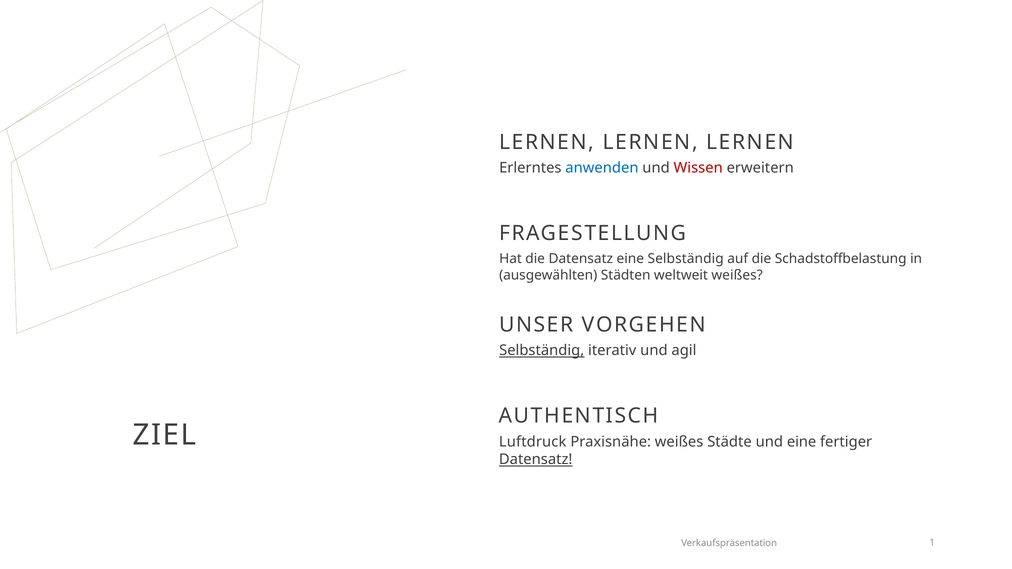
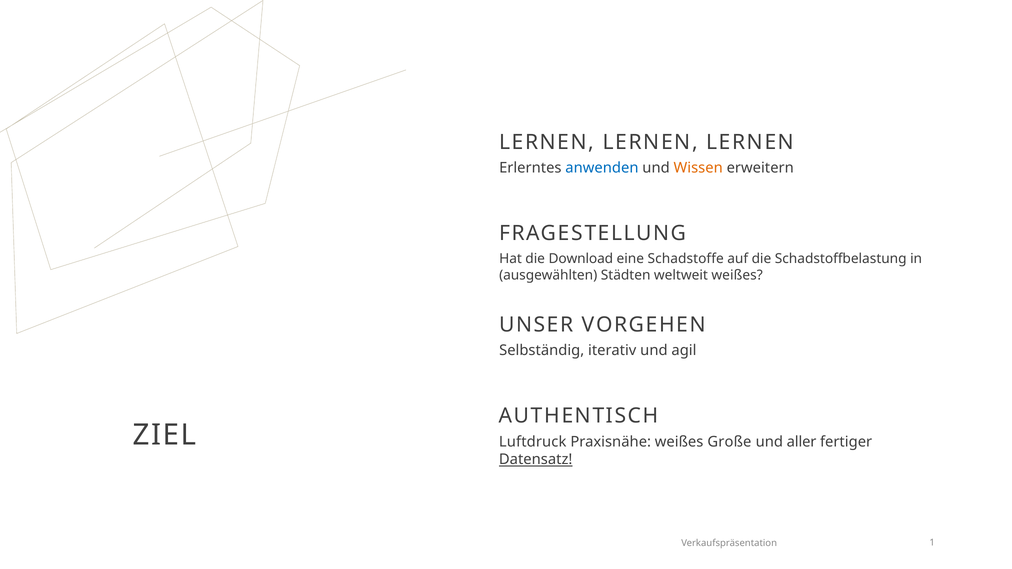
Wissen colour: red -> orange
die Datensatz: Datensatz -> Download
eine Selbständig: Selbständig -> Schadstoffe
Selbständig at (542, 351) underline: present -> none
Städte: Städte -> Große
und eine: eine -> aller
